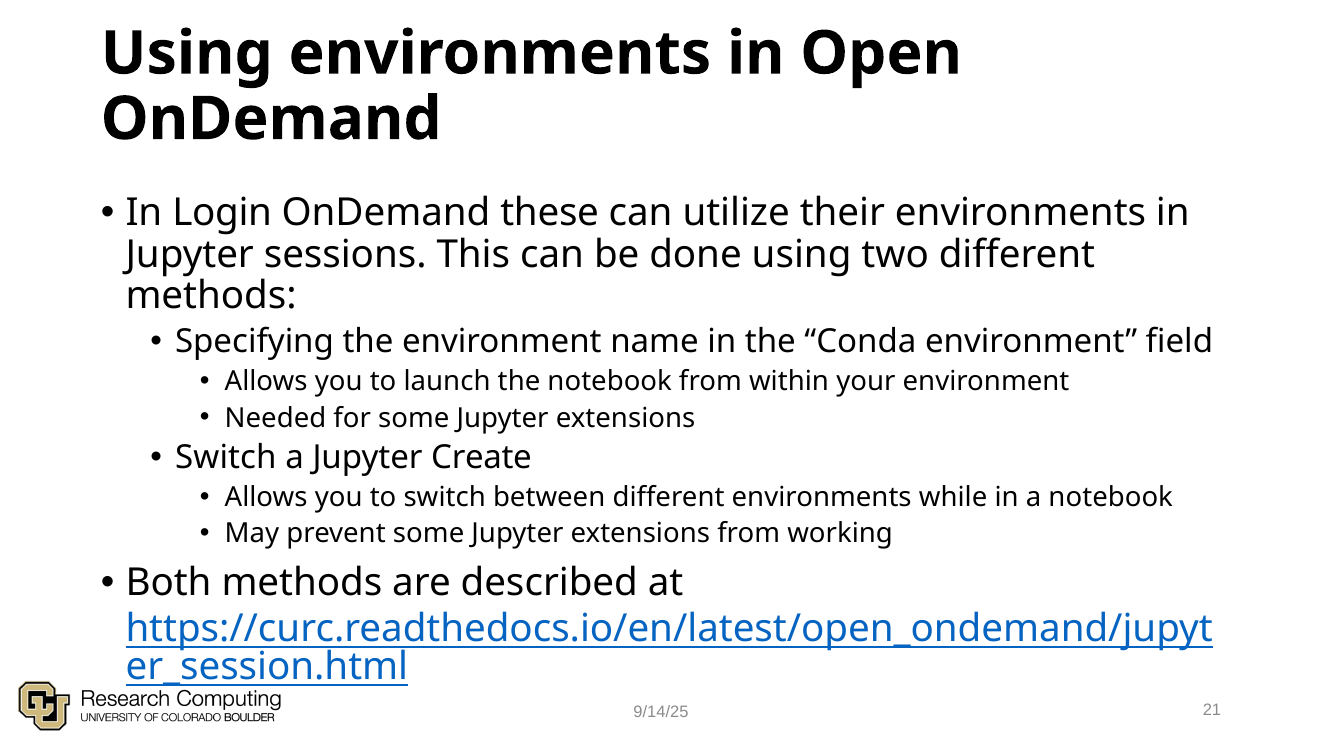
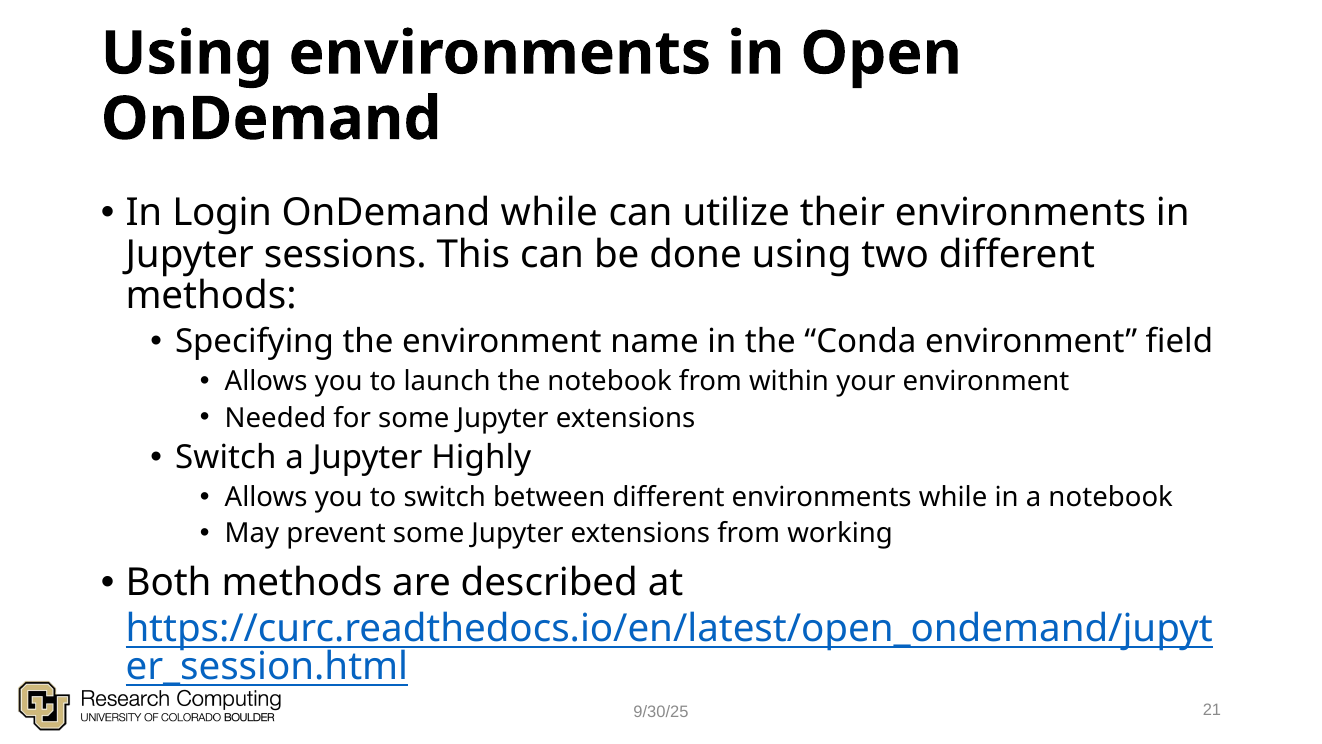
OnDemand these: these -> while
Create: Create -> Highly
9/14/25: 9/14/25 -> 9/30/25
